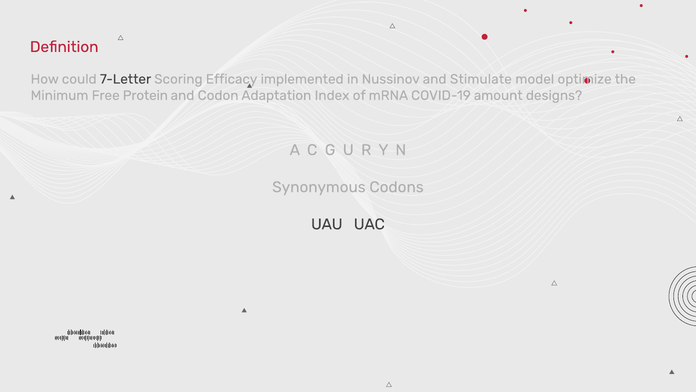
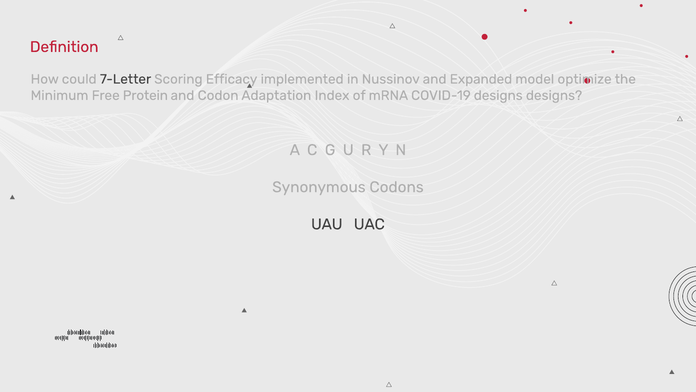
Stimulate: Stimulate -> Expanded
COVID-19 amount: amount -> designs
